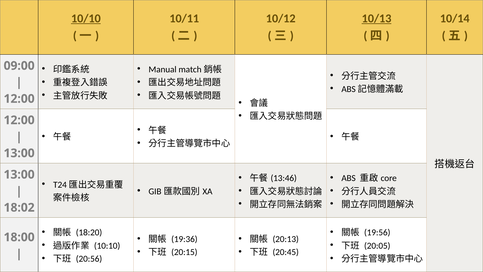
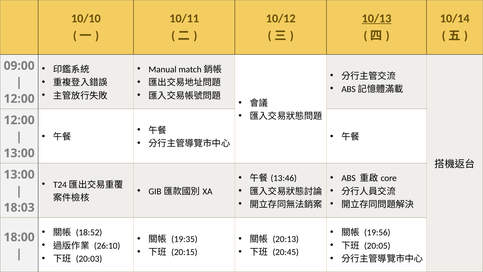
10/10 underline: present -> none
18:02: 18:02 -> 18:03
18:20: 18:20 -> 18:52
19:36: 19:36 -> 19:35
10:10: 10:10 -> 26:10
20:56: 20:56 -> 20:03
